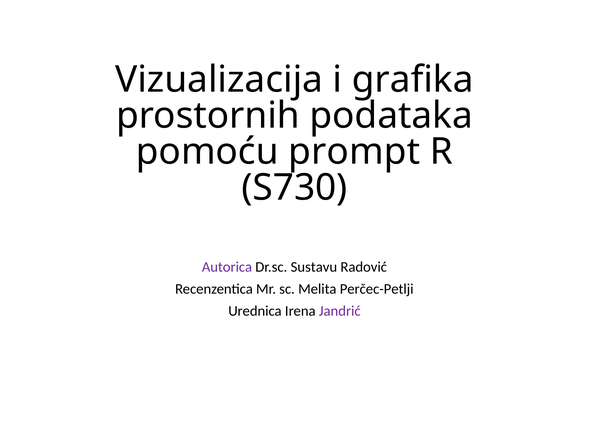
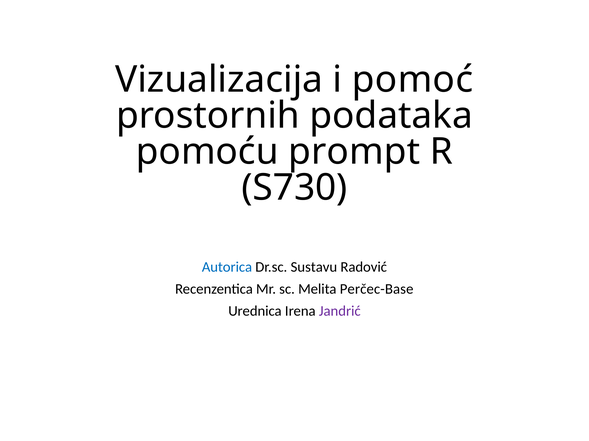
grafika: grafika -> pomoć
Autorica colour: purple -> blue
Perčec-Petlji: Perčec-Petlji -> Perčec-Base
